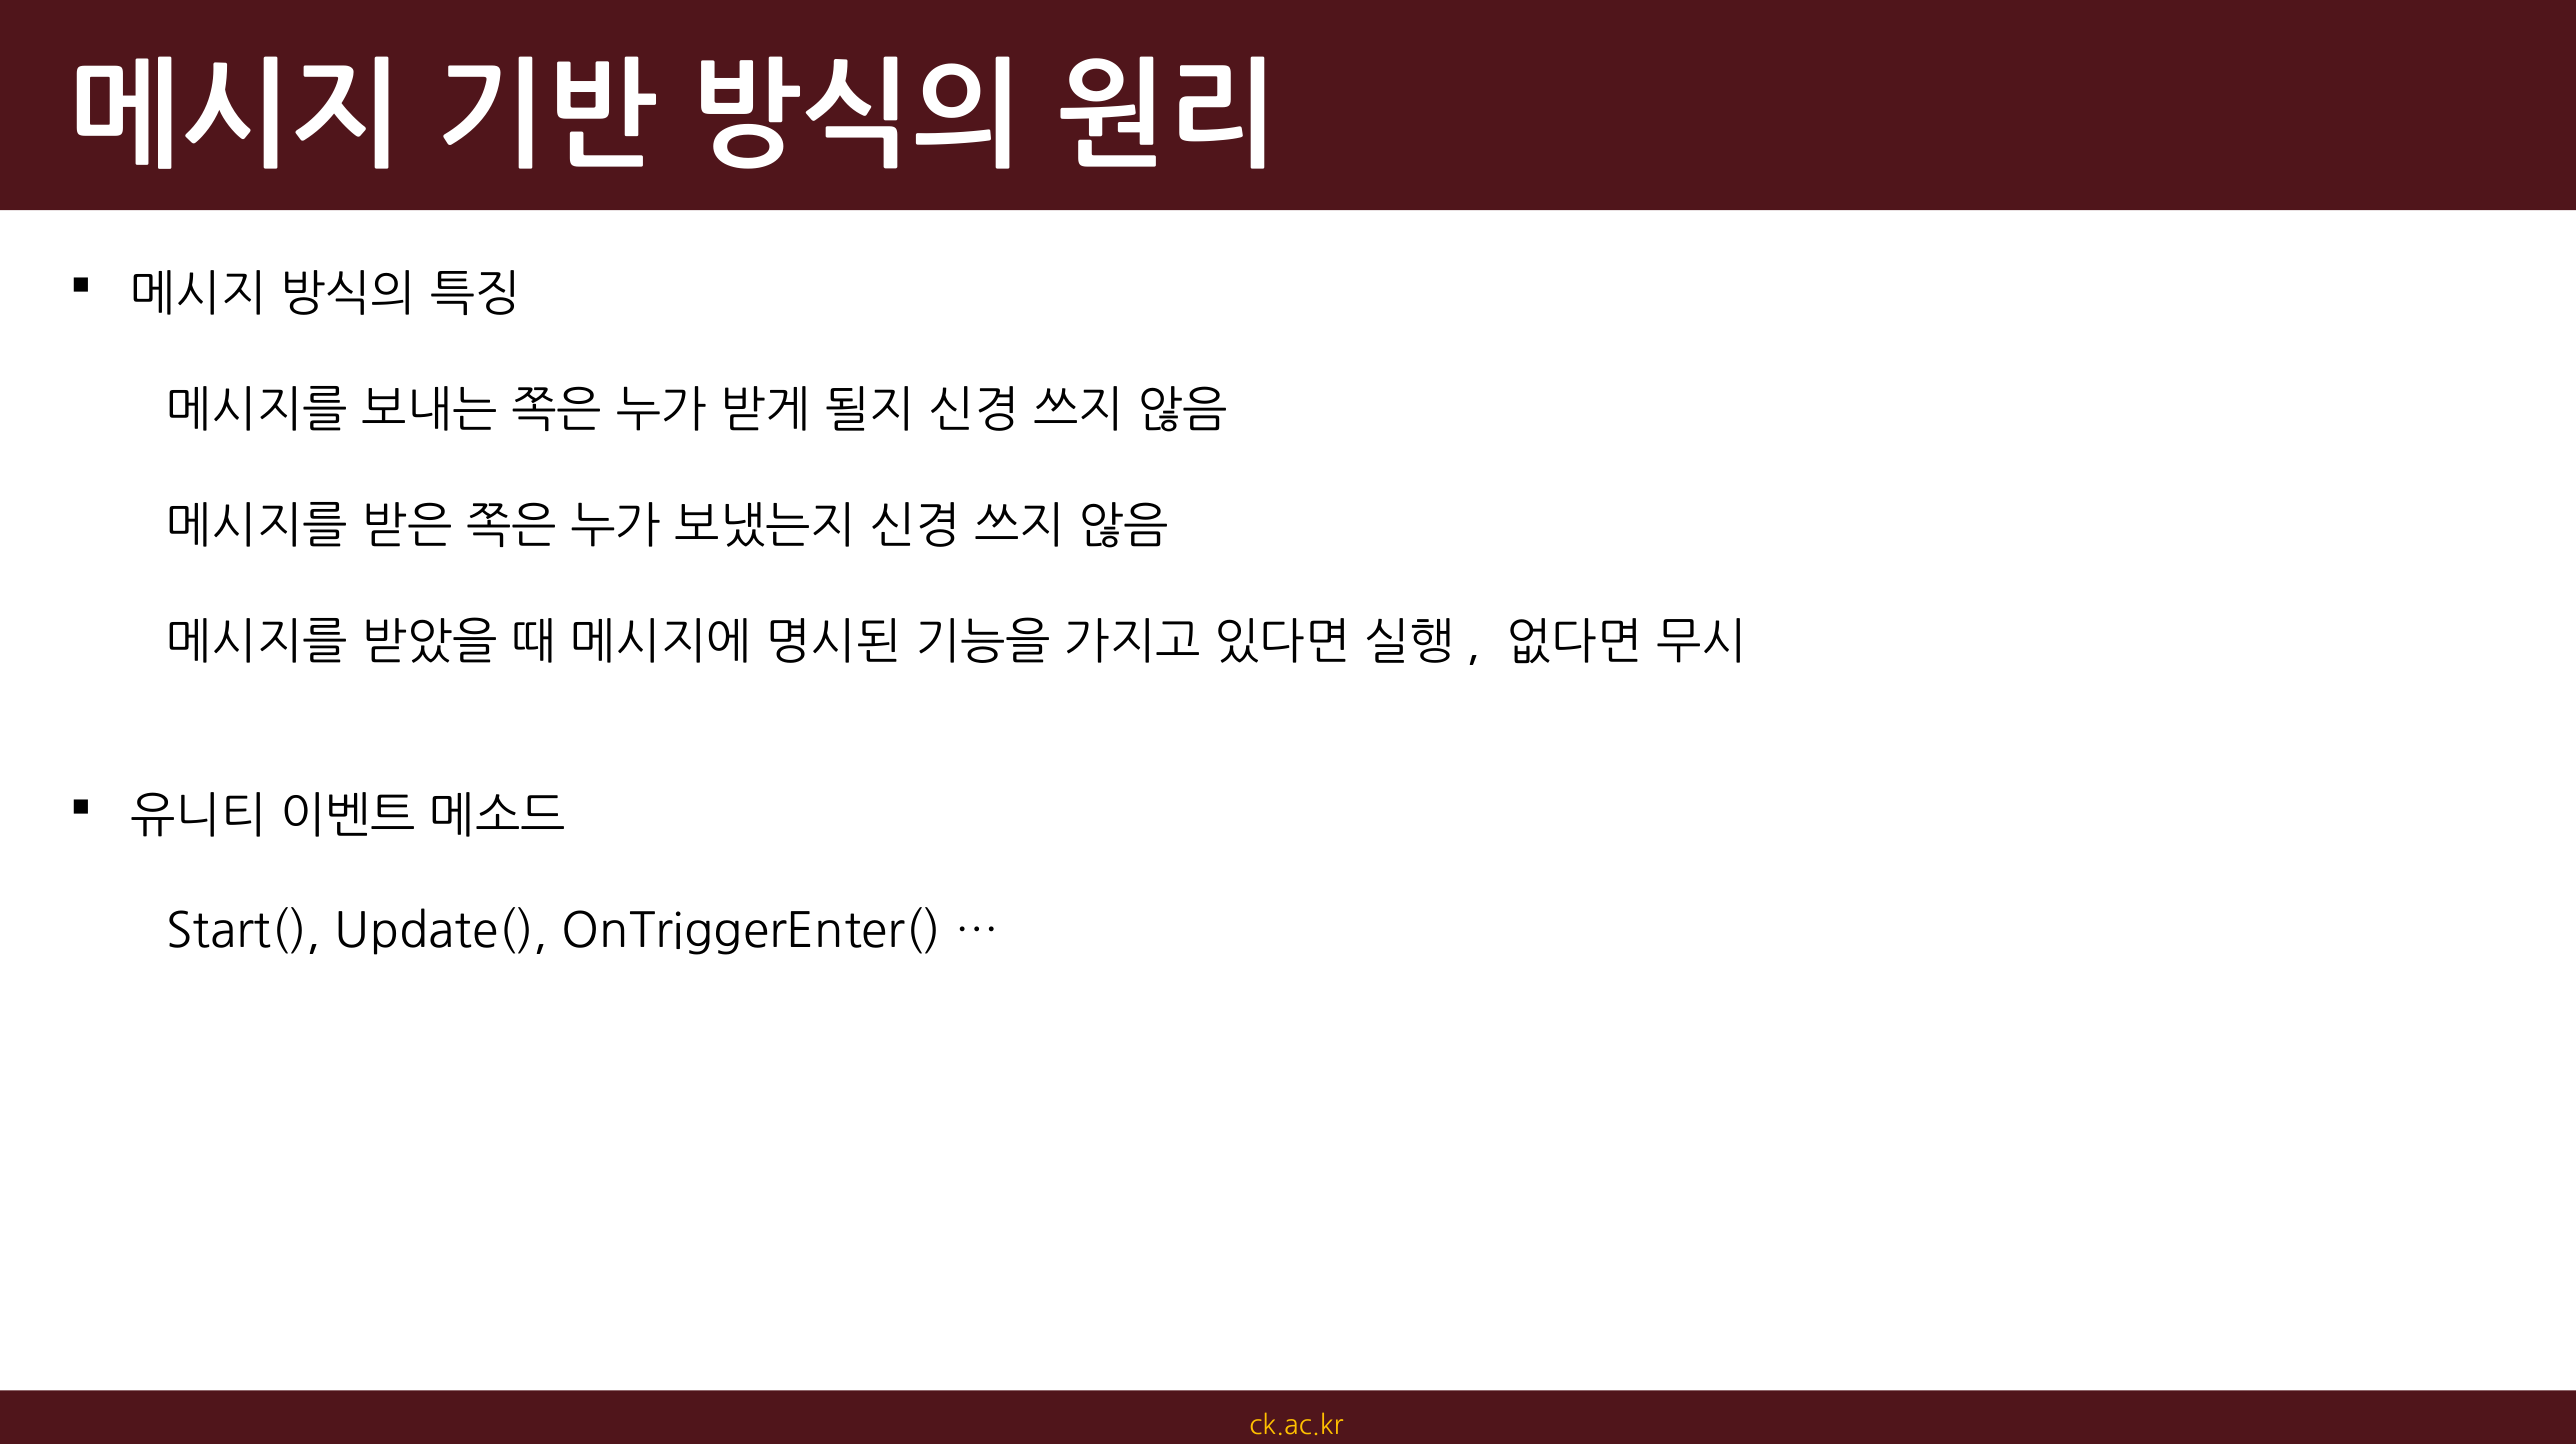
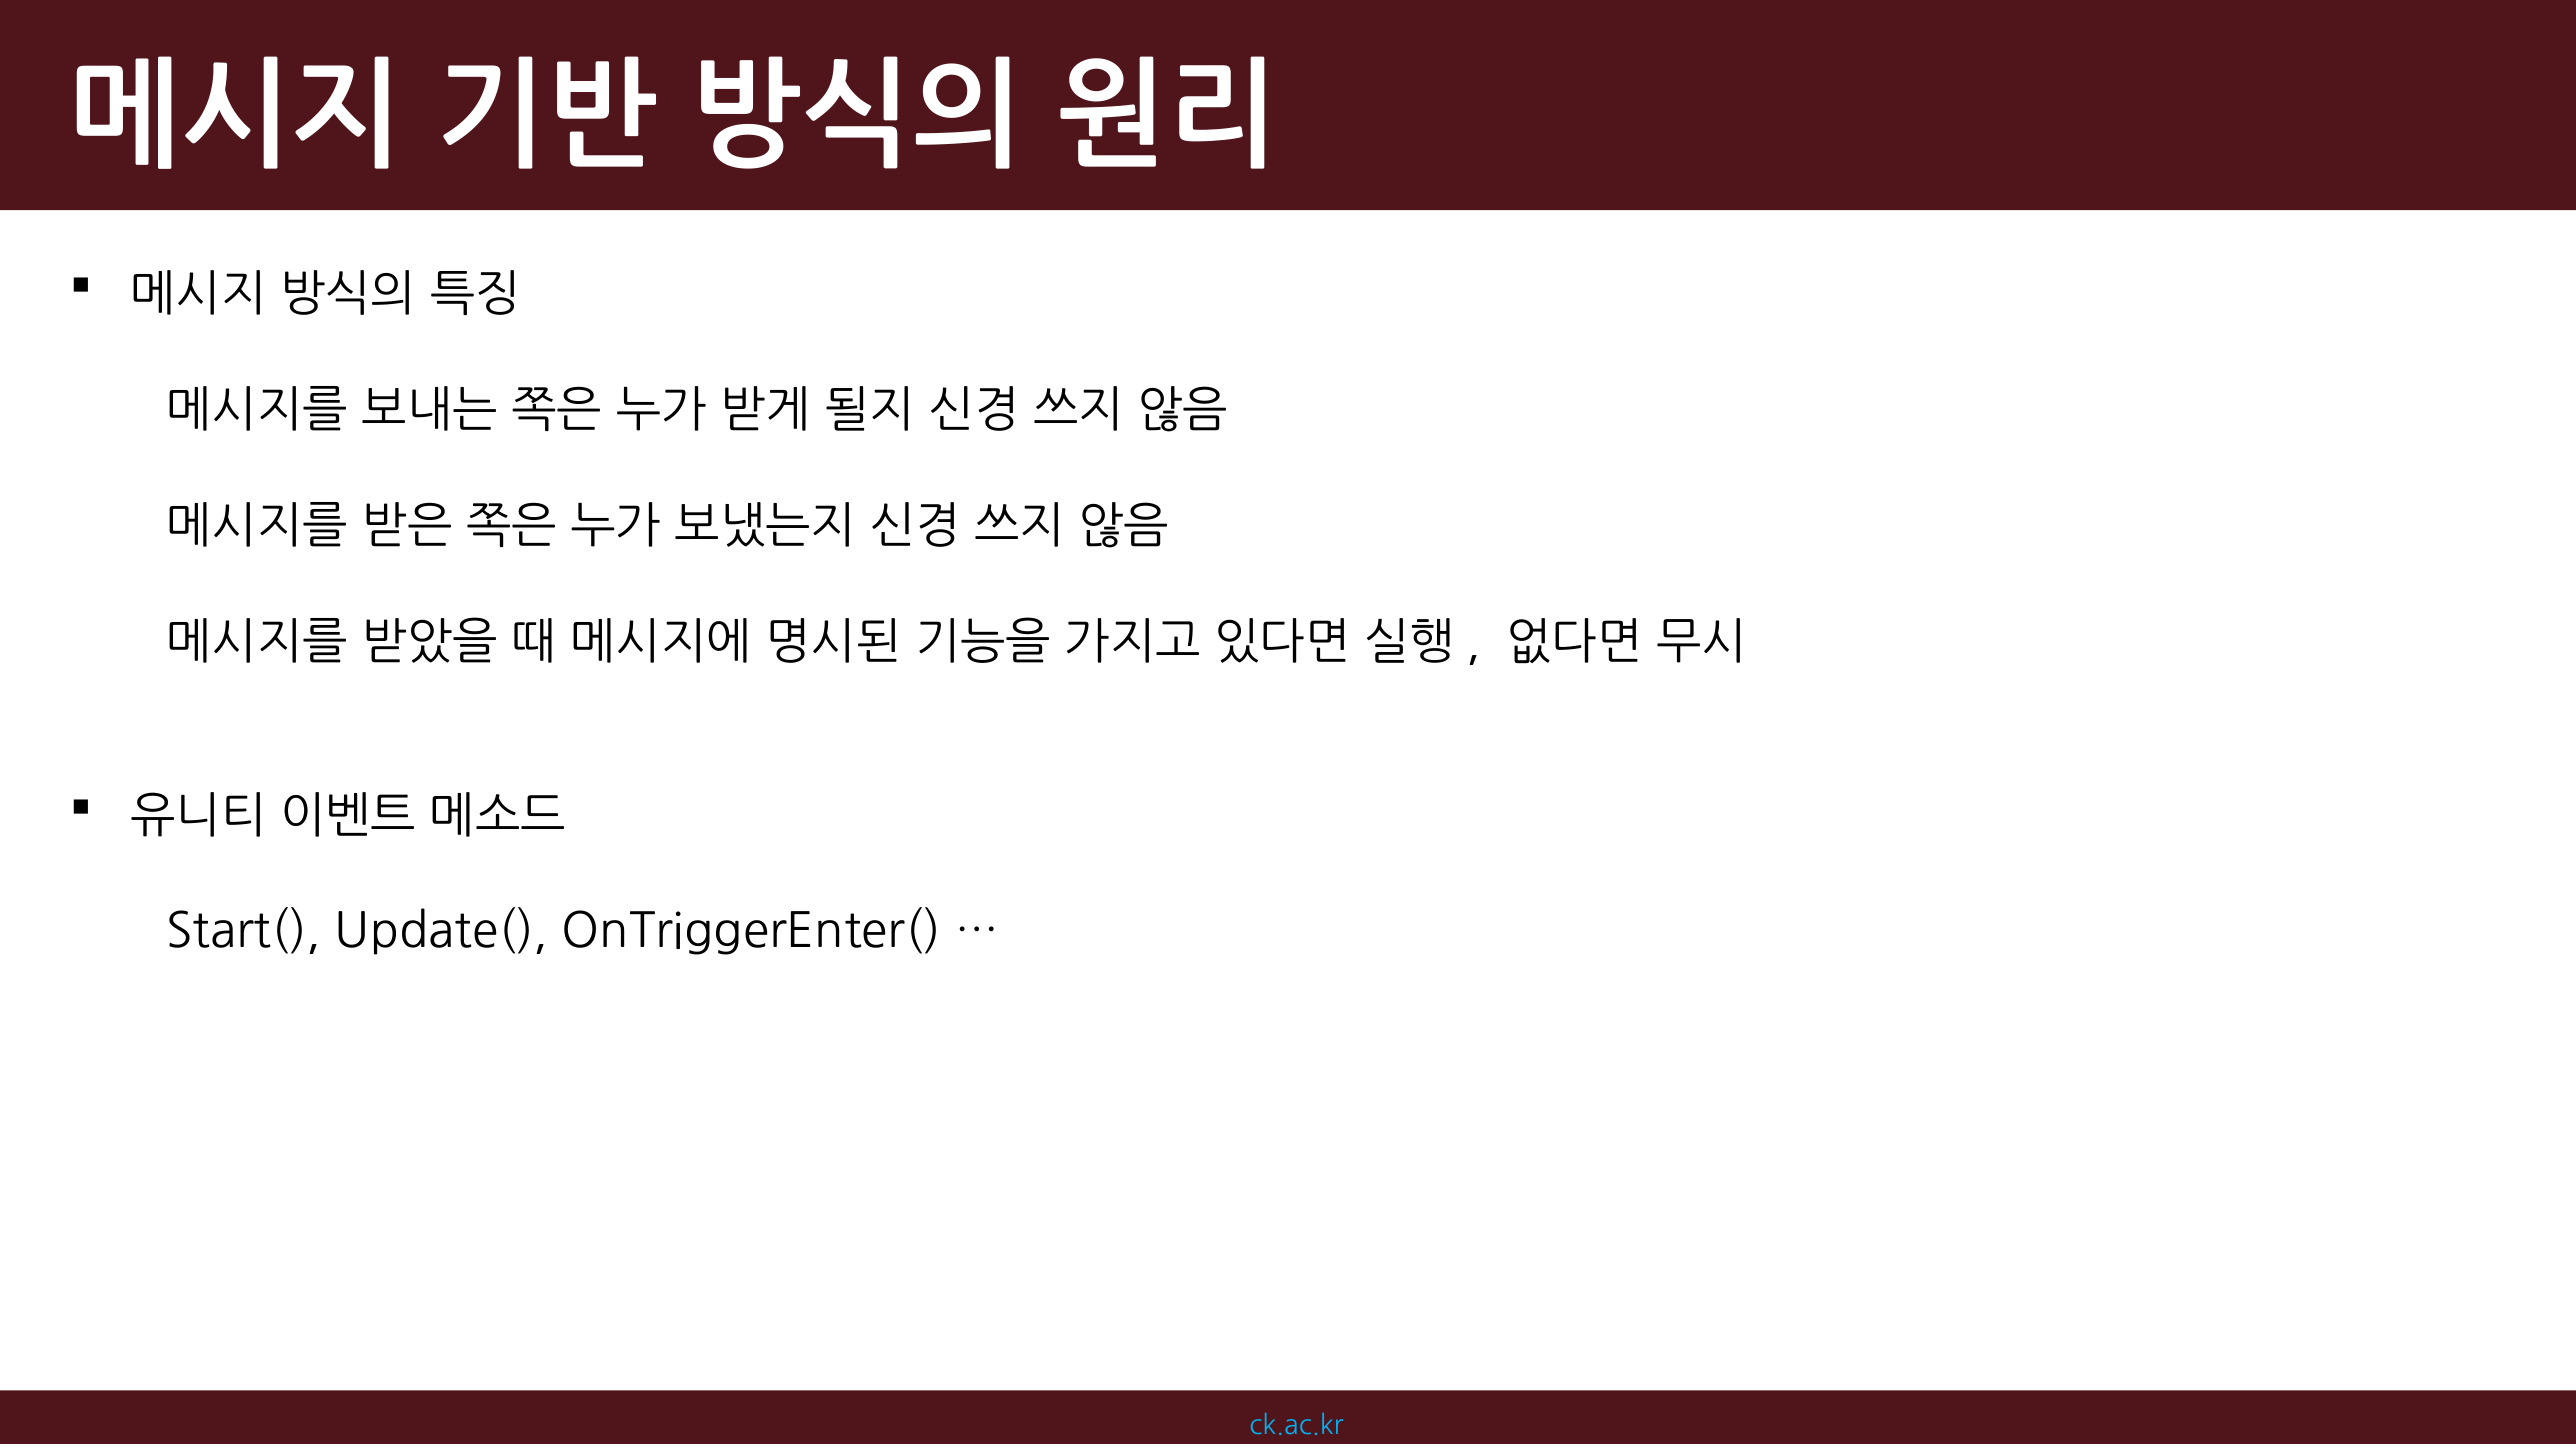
ck.ac.kr colour: yellow -> light blue
